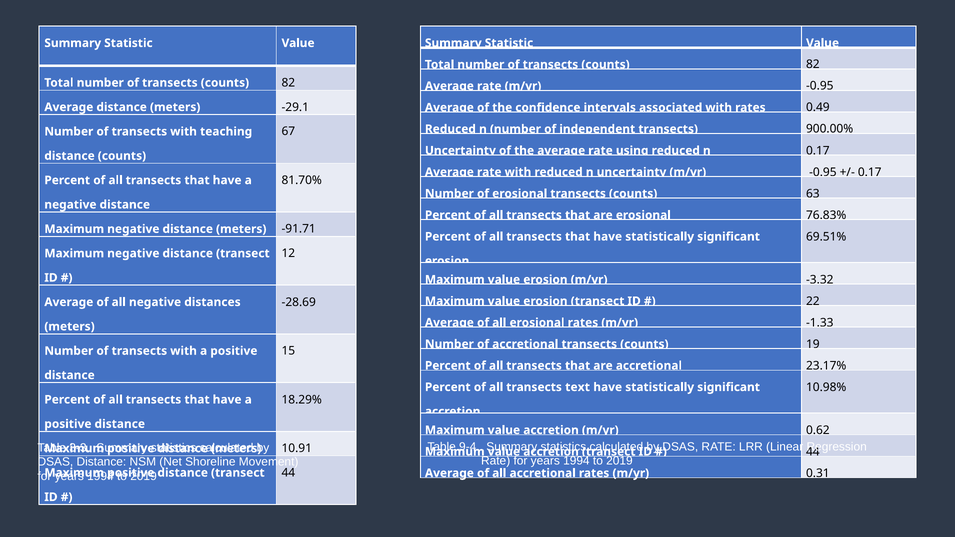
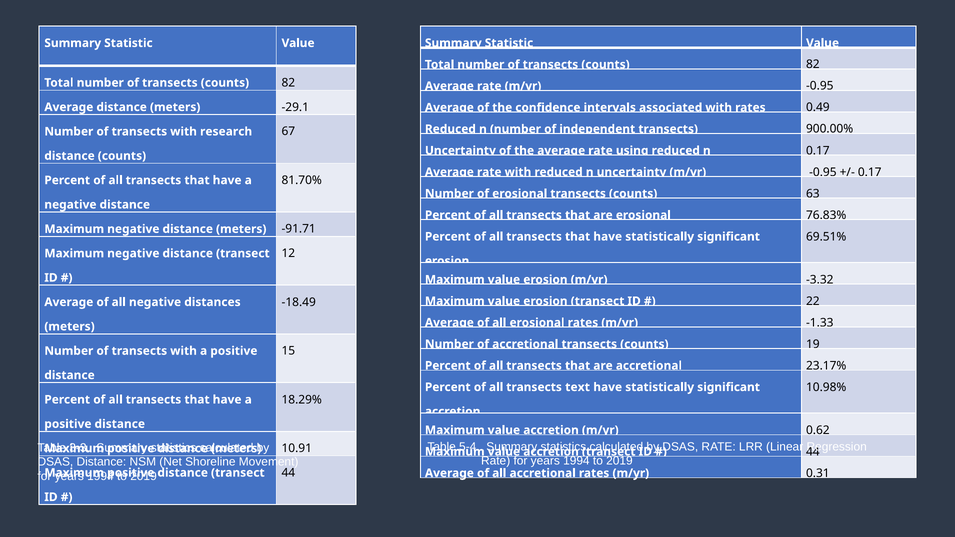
teaching: teaching -> research
-28.69: -28.69 -> -18.49
9-4: 9-4 -> 5-4
